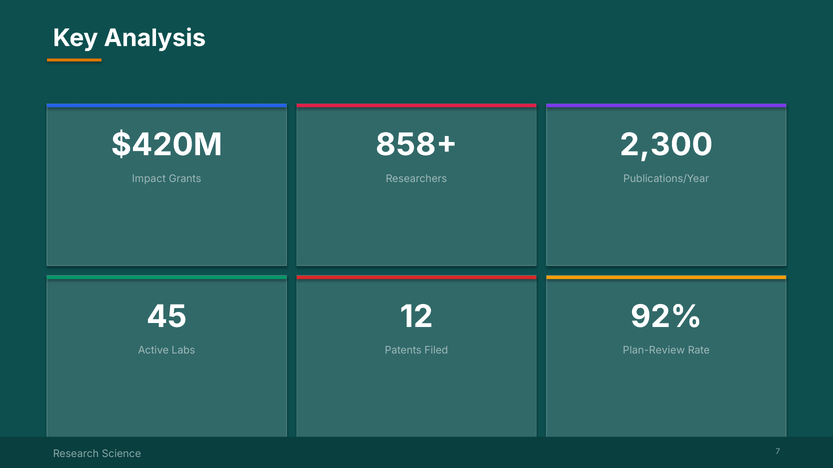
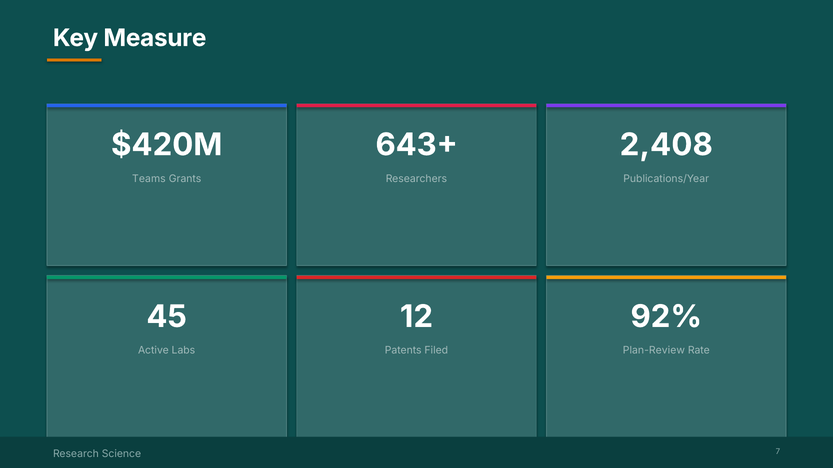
Analysis: Analysis -> Measure
858+: 858+ -> 643+
2,300: 2,300 -> 2,408
Impact: Impact -> Teams
